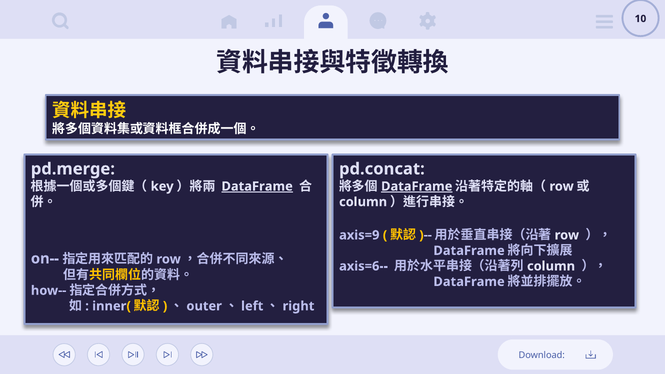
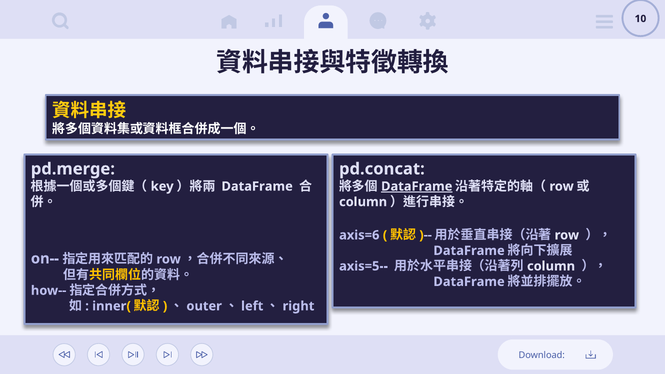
DataFrame at (257, 186) underline: present -> none
axis=9: axis=9 -> axis=6
axis=6--: axis=6-- -> axis=5--
